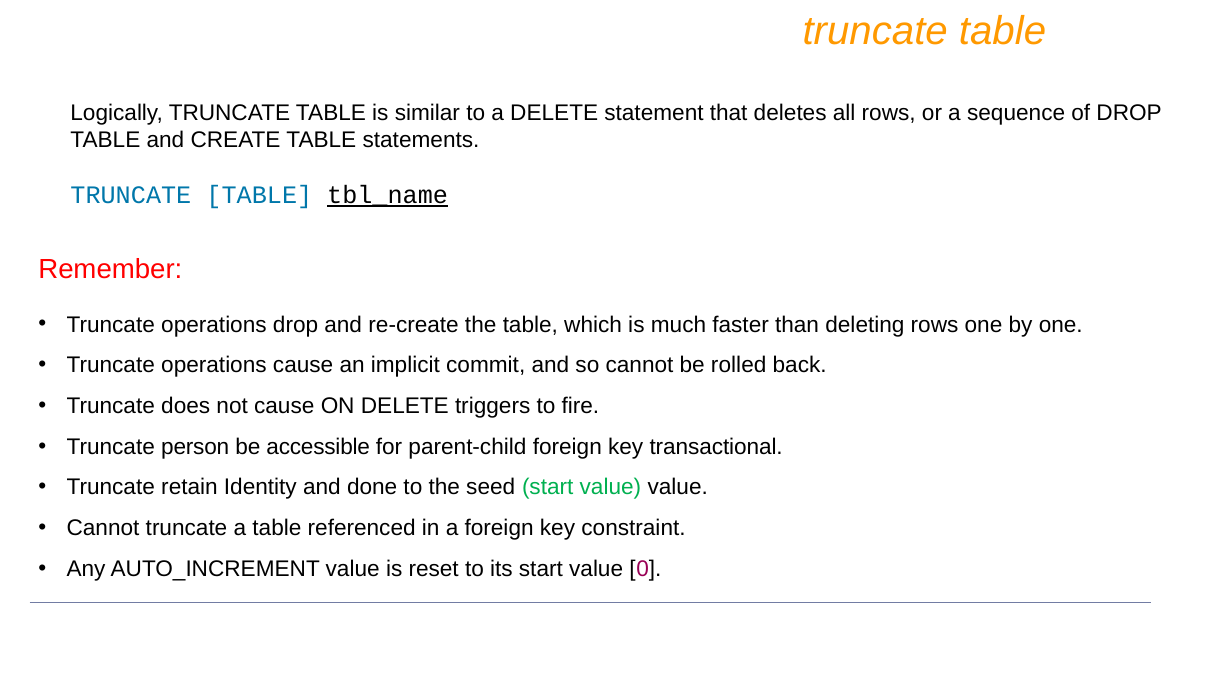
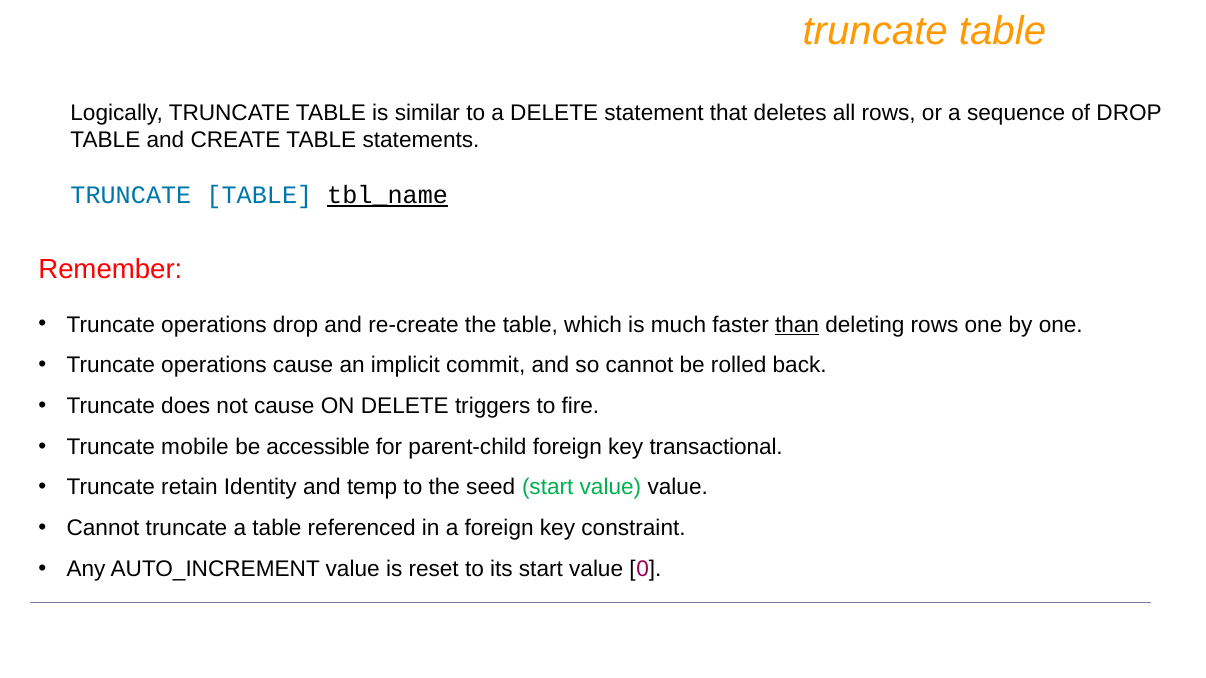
than underline: none -> present
person: person -> mobile
done: done -> temp
